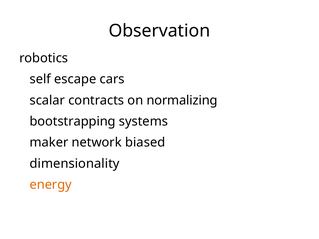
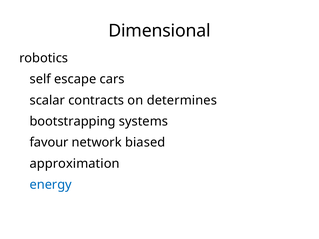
Observation: Observation -> Dimensional
normalizing: normalizing -> determines
maker: maker -> favour
dimensionality: dimensionality -> approximation
energy colour: orange -> blue
